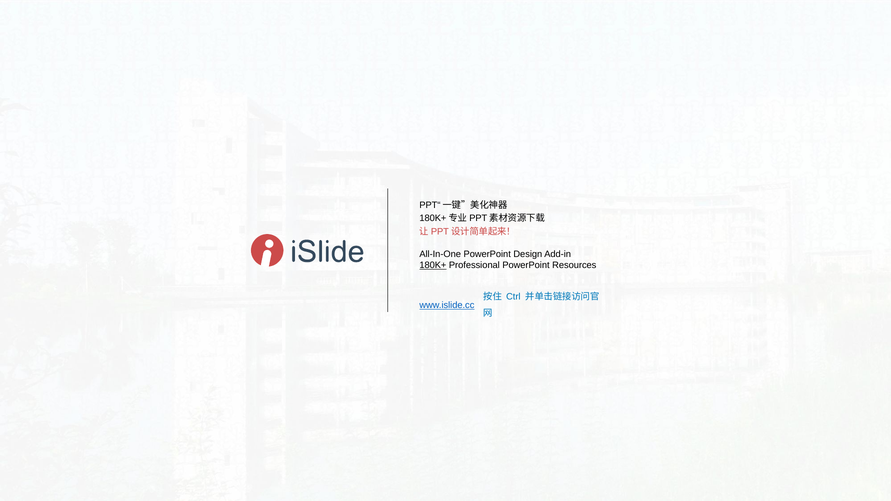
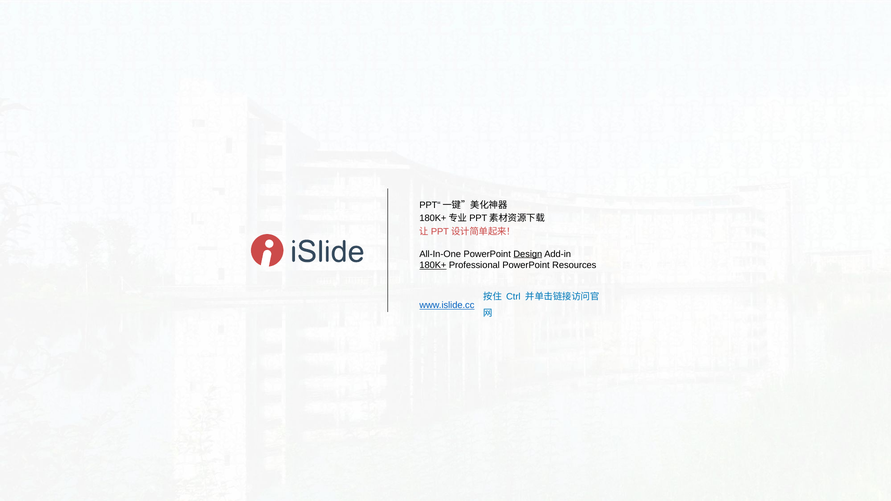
Design underline: none -> present
